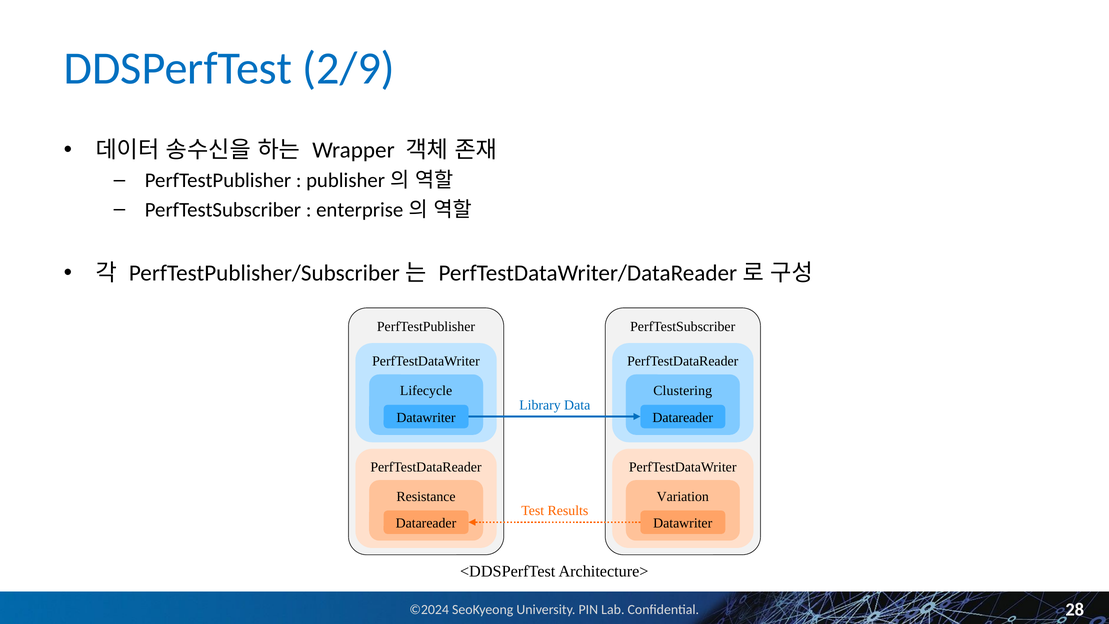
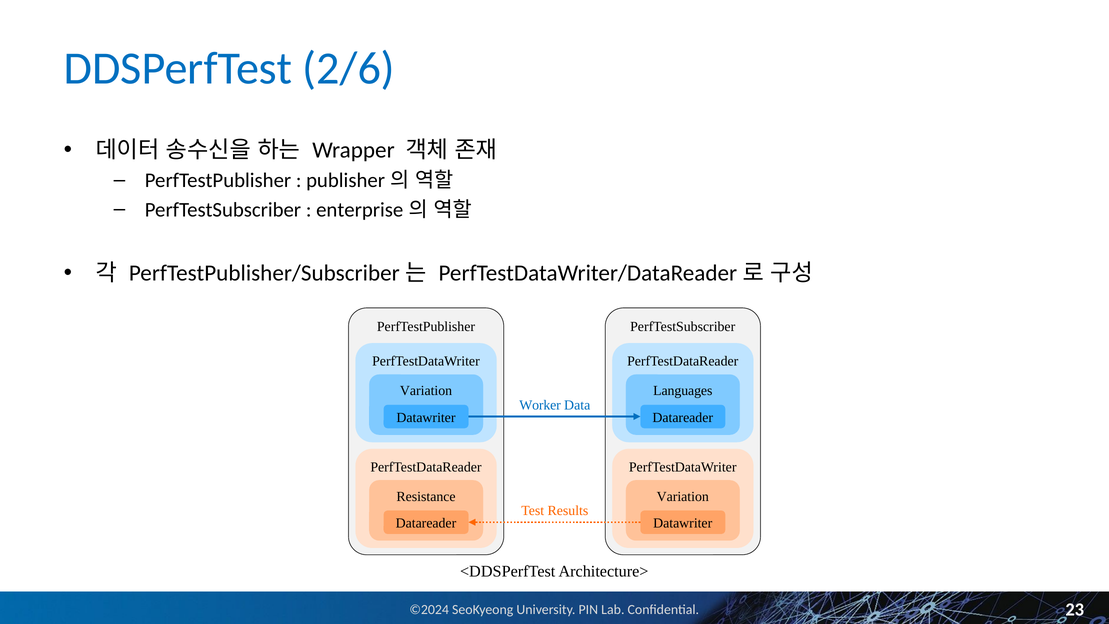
2/9: 2/9 -> 2/6
Lifecycle at (426, 391): Lifecycle -> Variation
Clustering: Clustering -> Languages
Library: Library -> Worker
28: 28 -> 23
